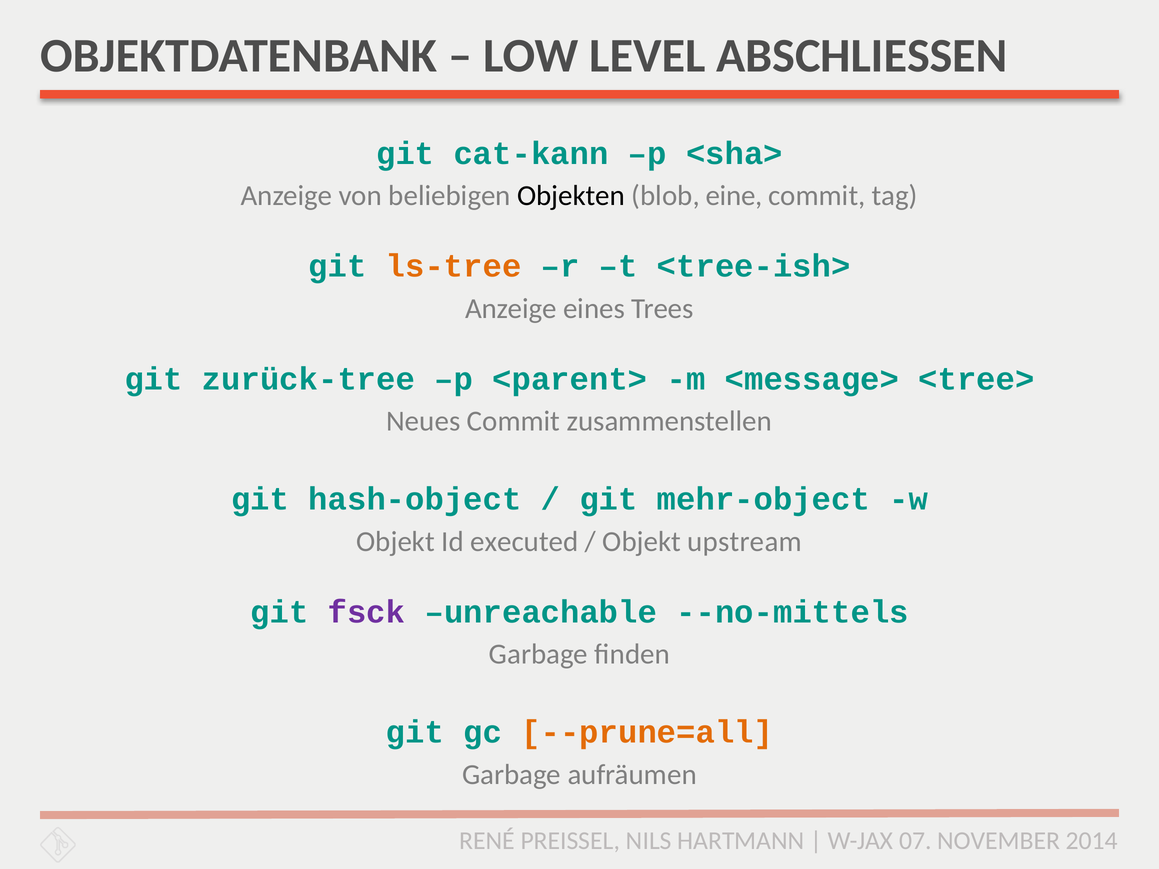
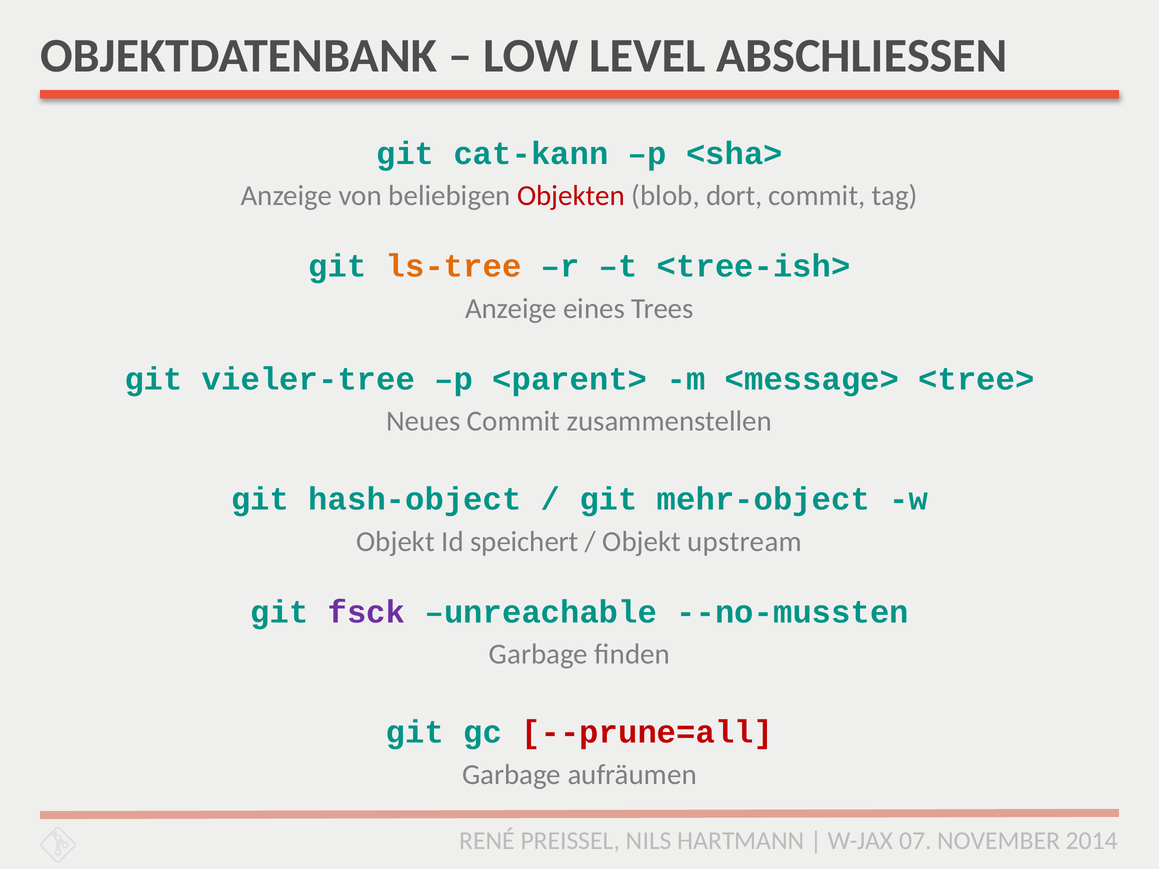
Objekten colour: black -> red
eine: eine -> dort
zurück-tree: zurück-tree -> vieler-tree
executed: executed -> speichert
--no-mittels: --no-mittels -> --no-mussten
--prune=all colour: orange -> red
